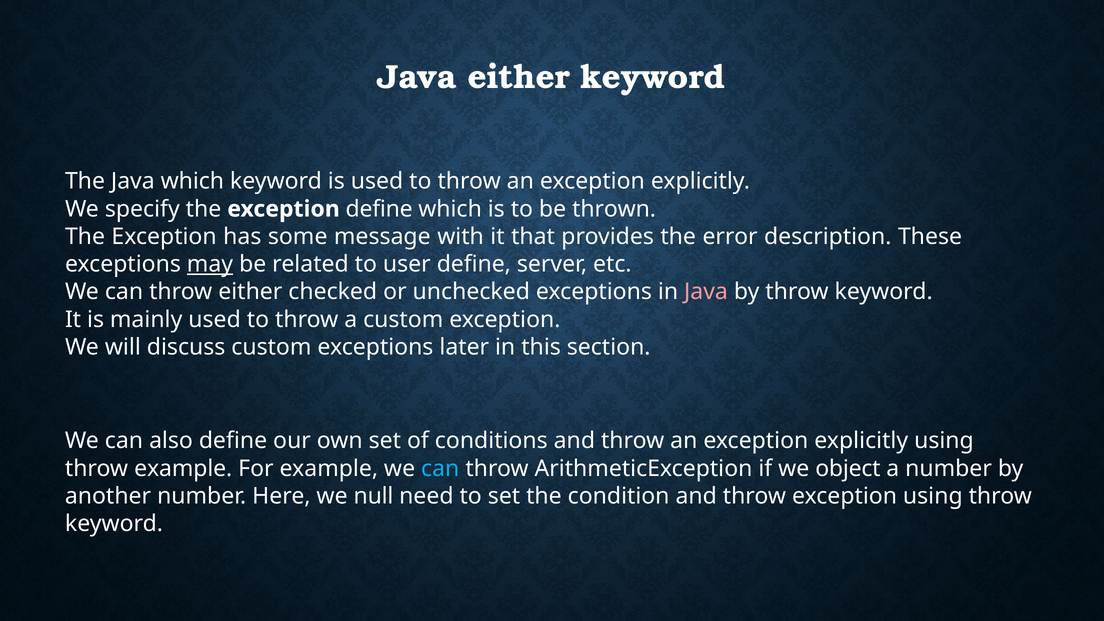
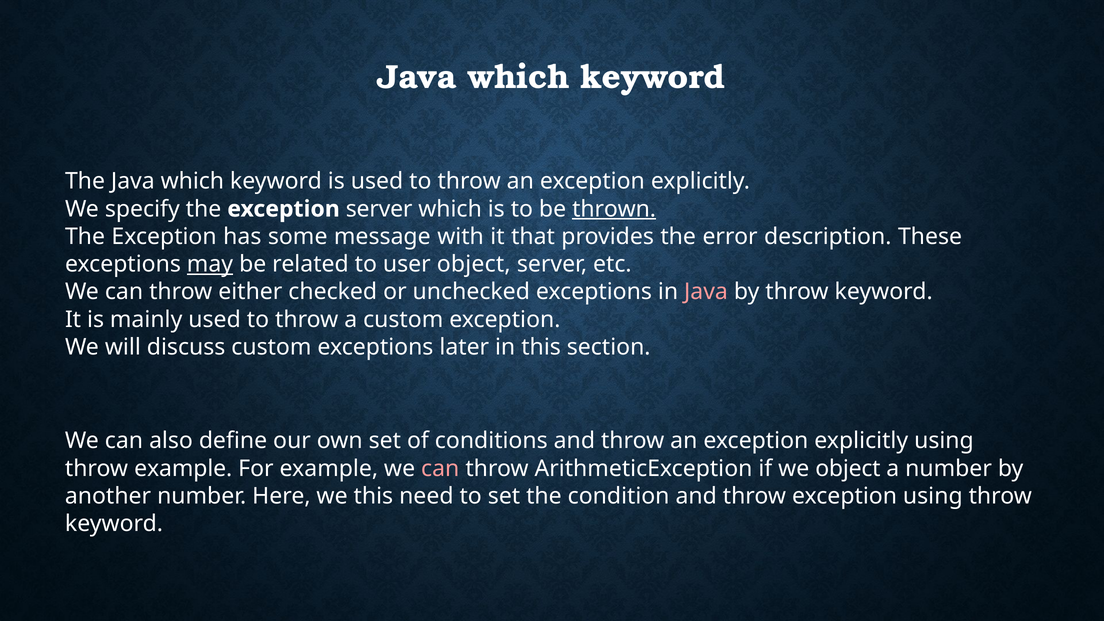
either at (519, 77): either -> which
exception define: define -> server
thrown underline: none -> present
user define: define -> object
can at (440, 468) colour: light blue -> pink
we null: null -> this
